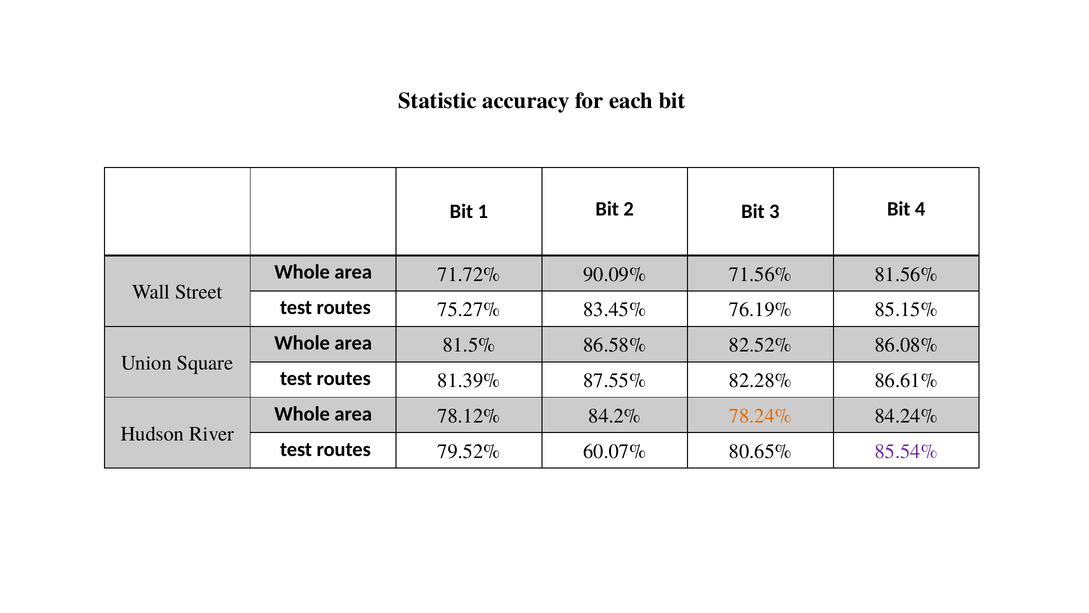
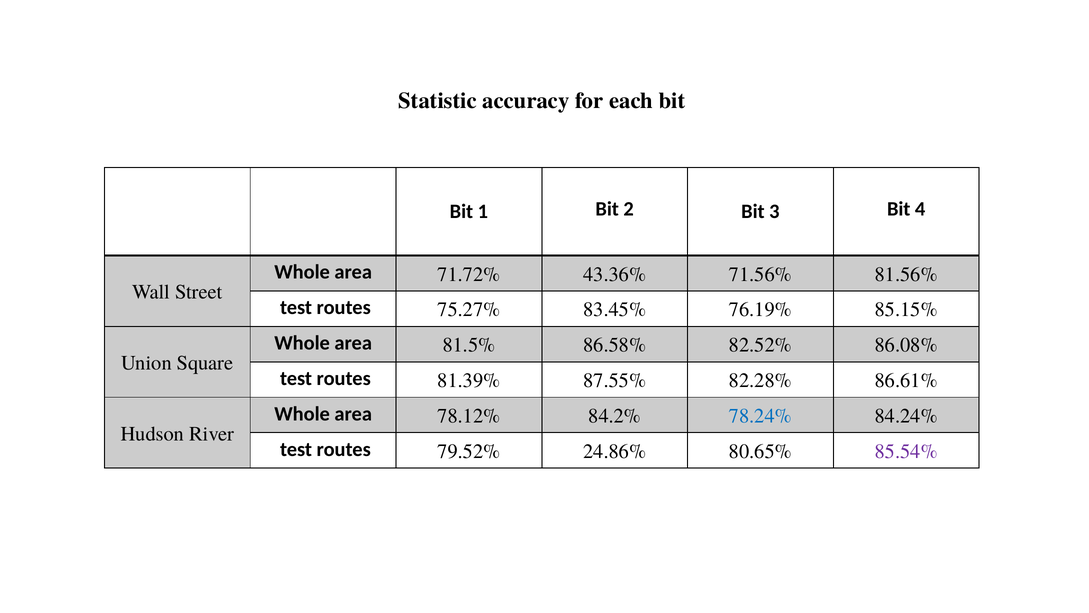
90.09%: 90.09% -> 43.36%
78.24% colour: orange -> blue
60.07%: 60.07% -> 24.86%
